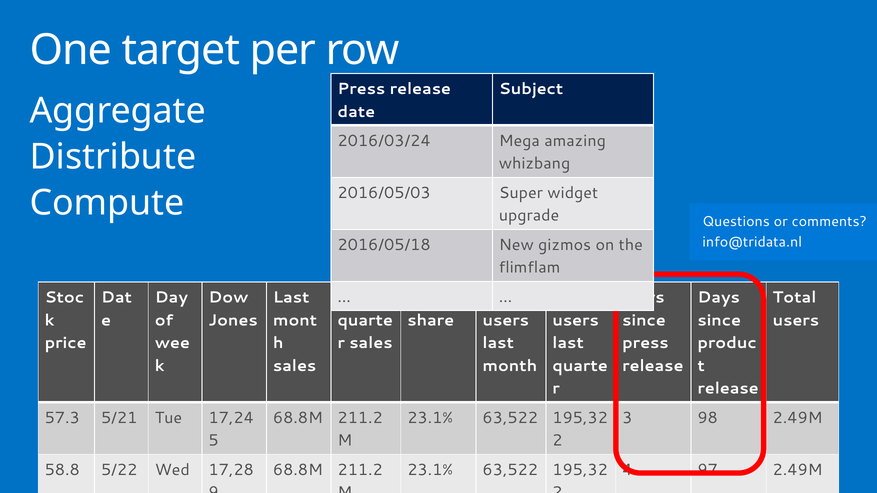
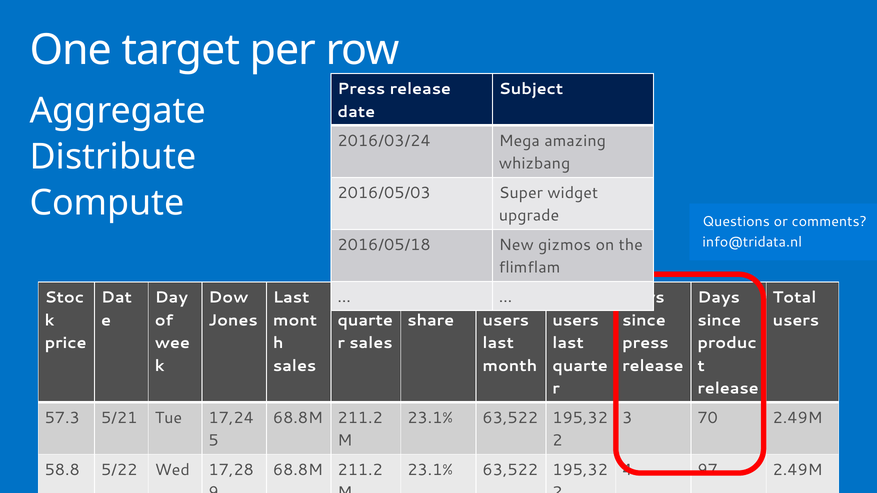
3 98: 98 -> 70
